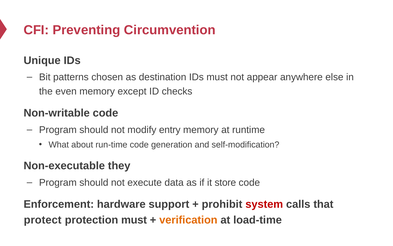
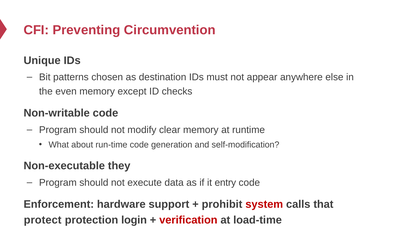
entry: entry -> clear
store: store -> entry
protection must: must -> login
verification colour: orange -> red
